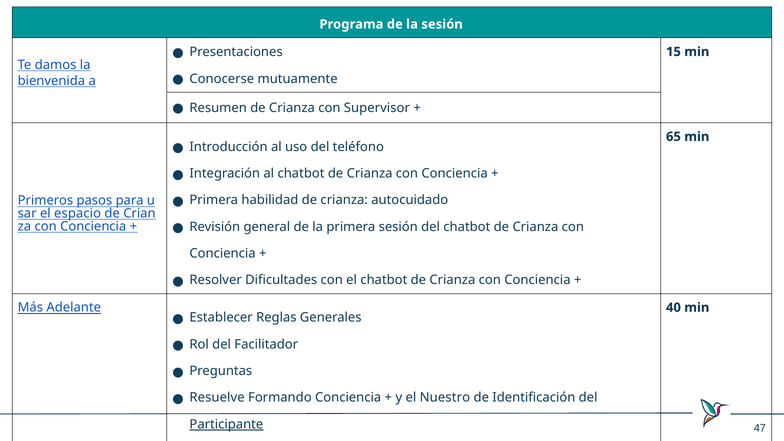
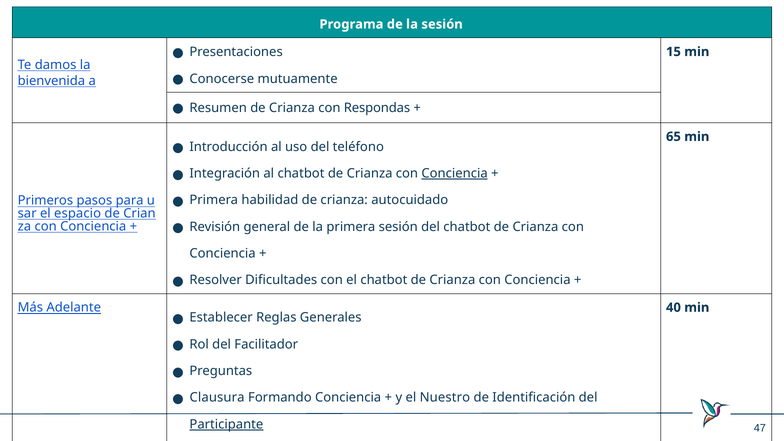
Supervisor: Supervisor -> Respondas
Conciencia at (455, 173) underline: none -> present
Resuelve: Resuelve -> Clausura
